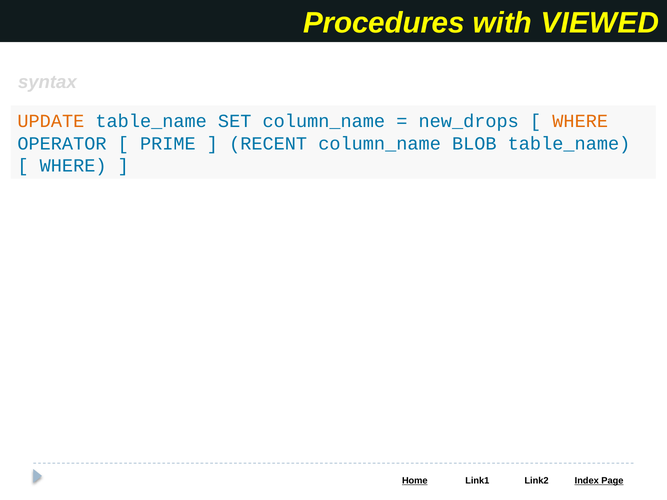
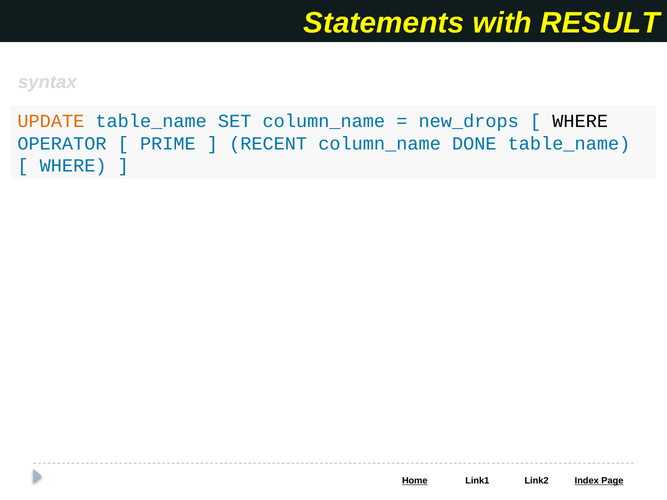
Procedures: Procedures -> Statements
VIEWED: VIEWED -> RESULT
WHERE at (580, 121) colour: orange -> black
BLOB: BLOB -> DONE
